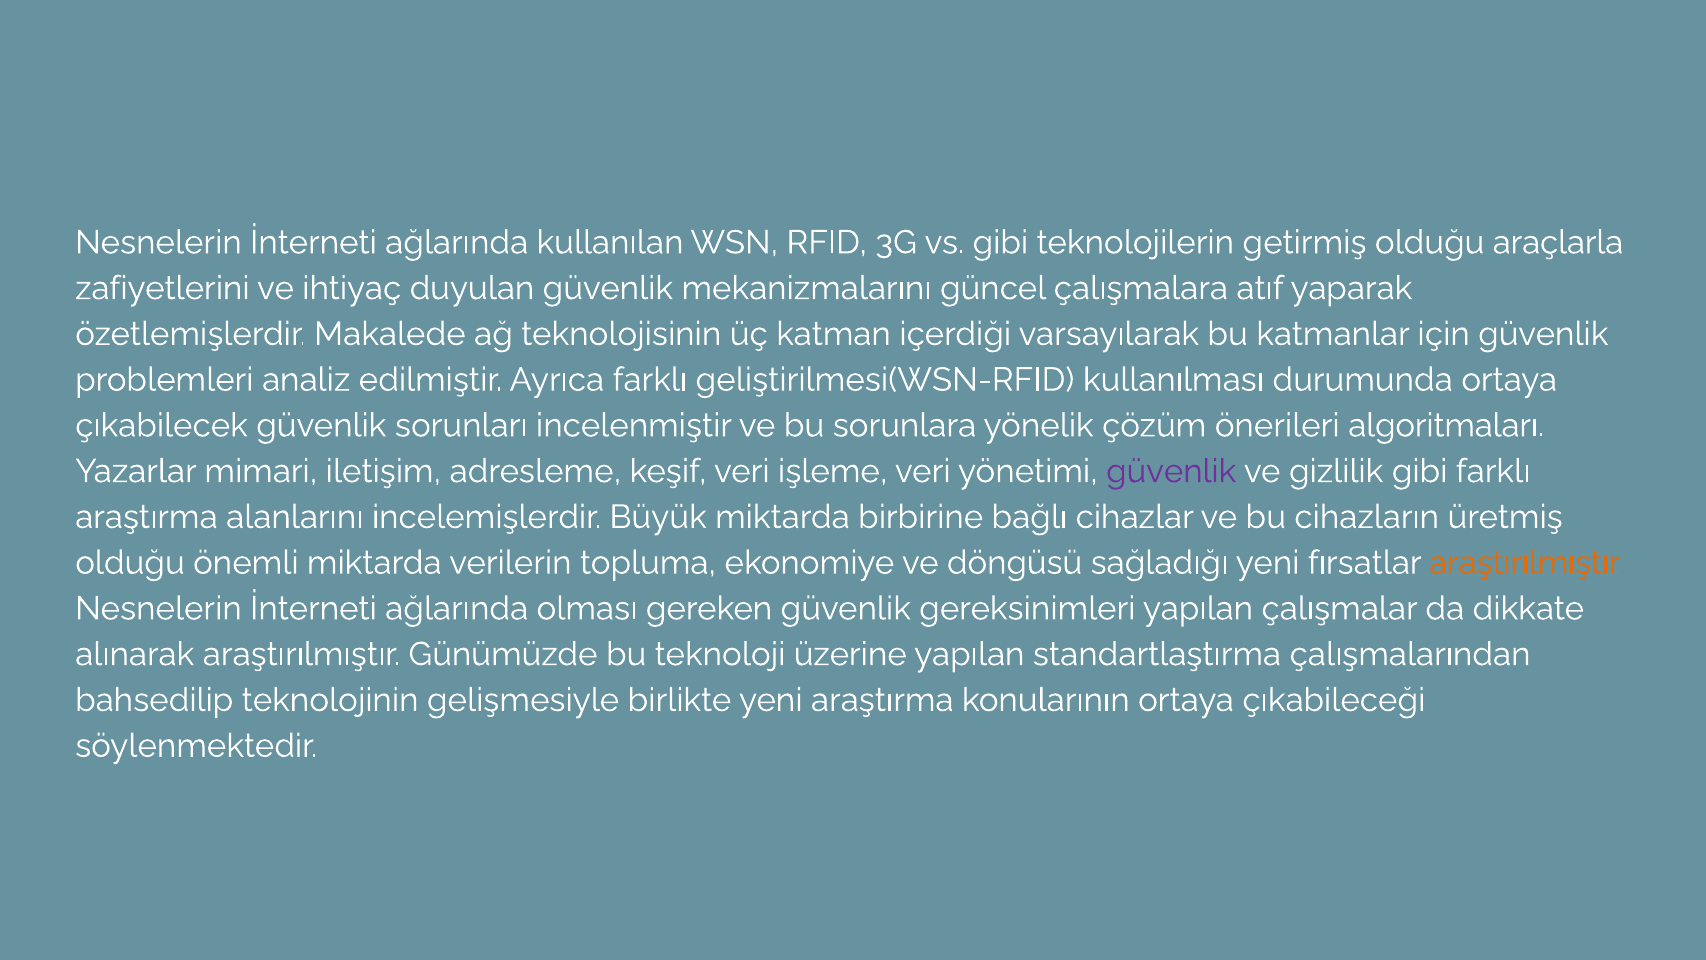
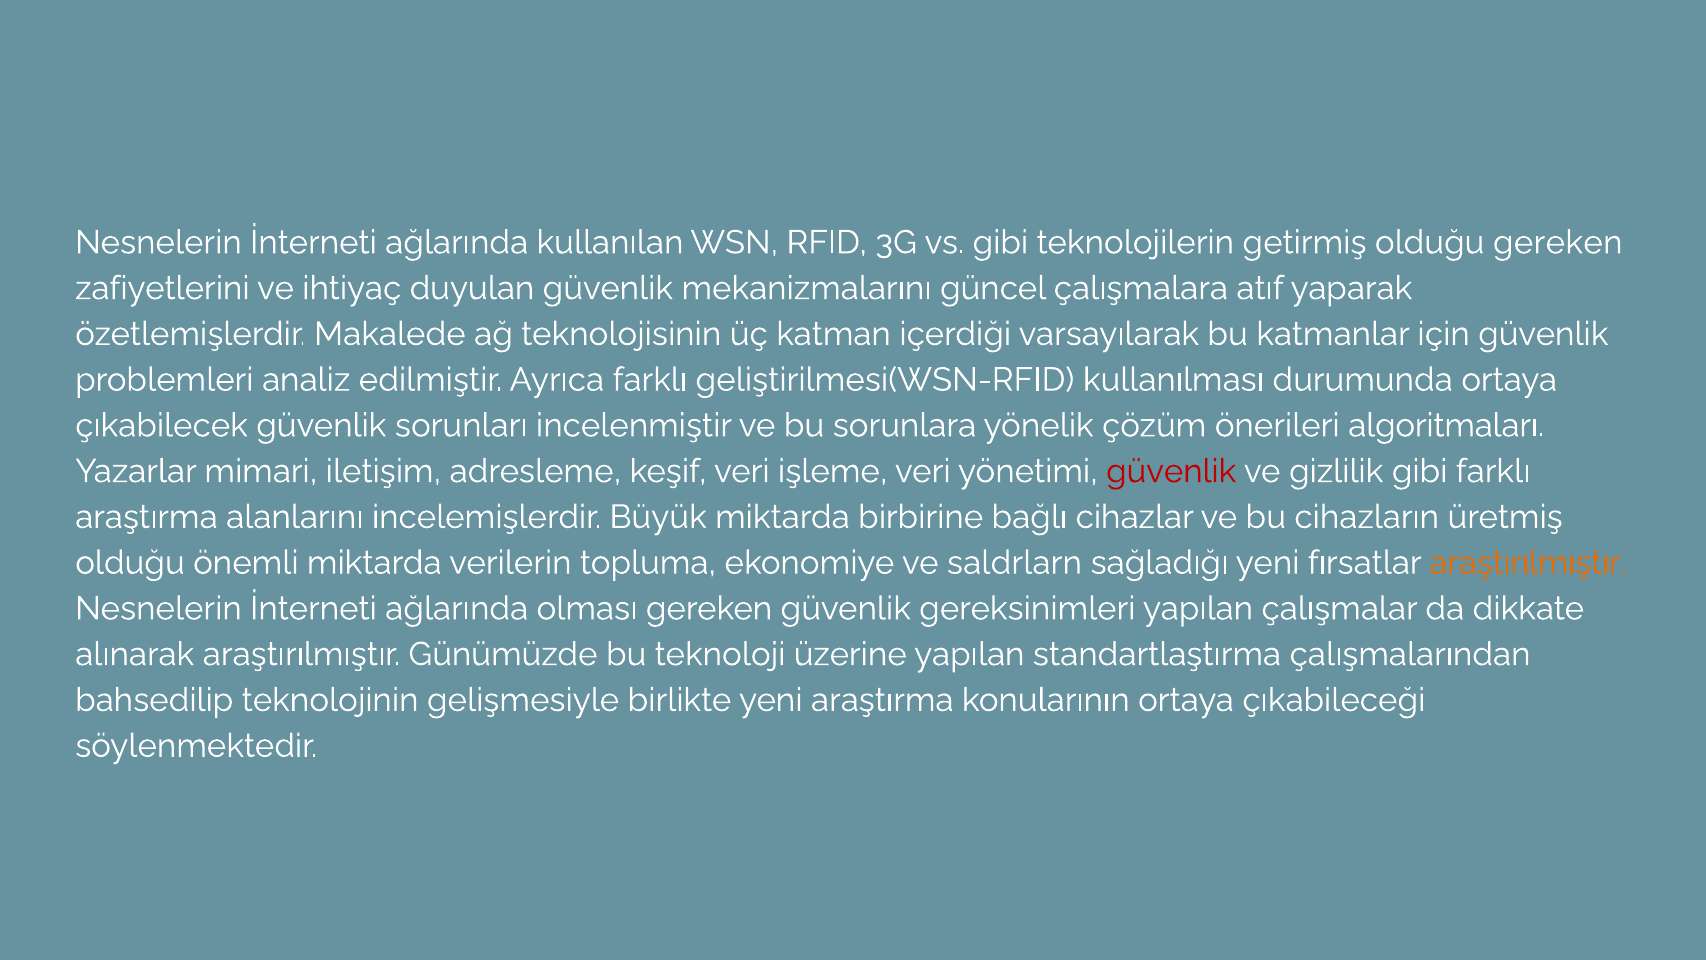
olduğu araçlarla: araçlarla -> gereken
güvenlik at (1171, 471) colour: purple -> red
döngüsü: döngüsü -> saldrlarn
